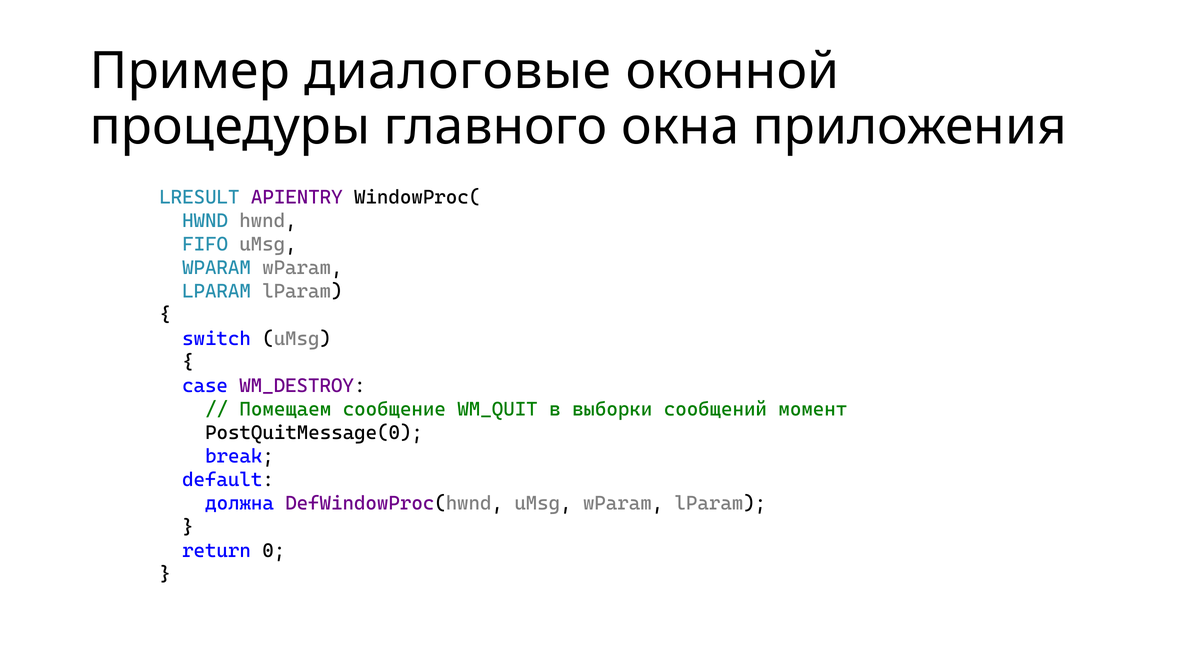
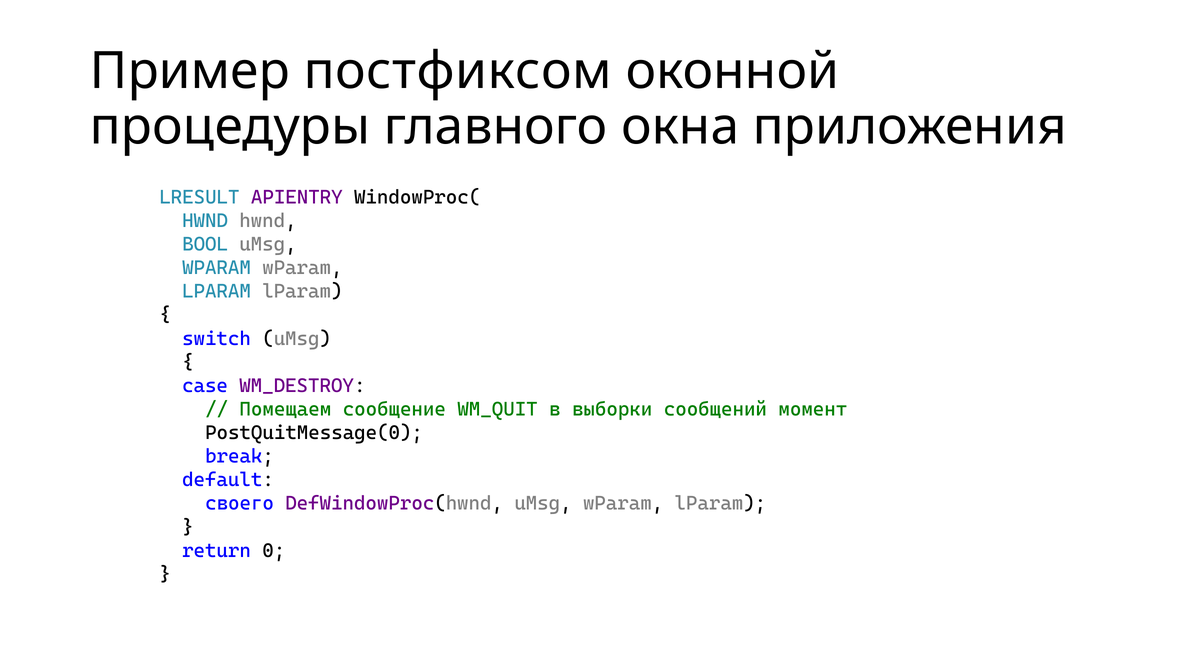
диалоговые: диалоговые -> постфиксом
FIFO: FIFO -> BOOL
должна: должна -> своего
